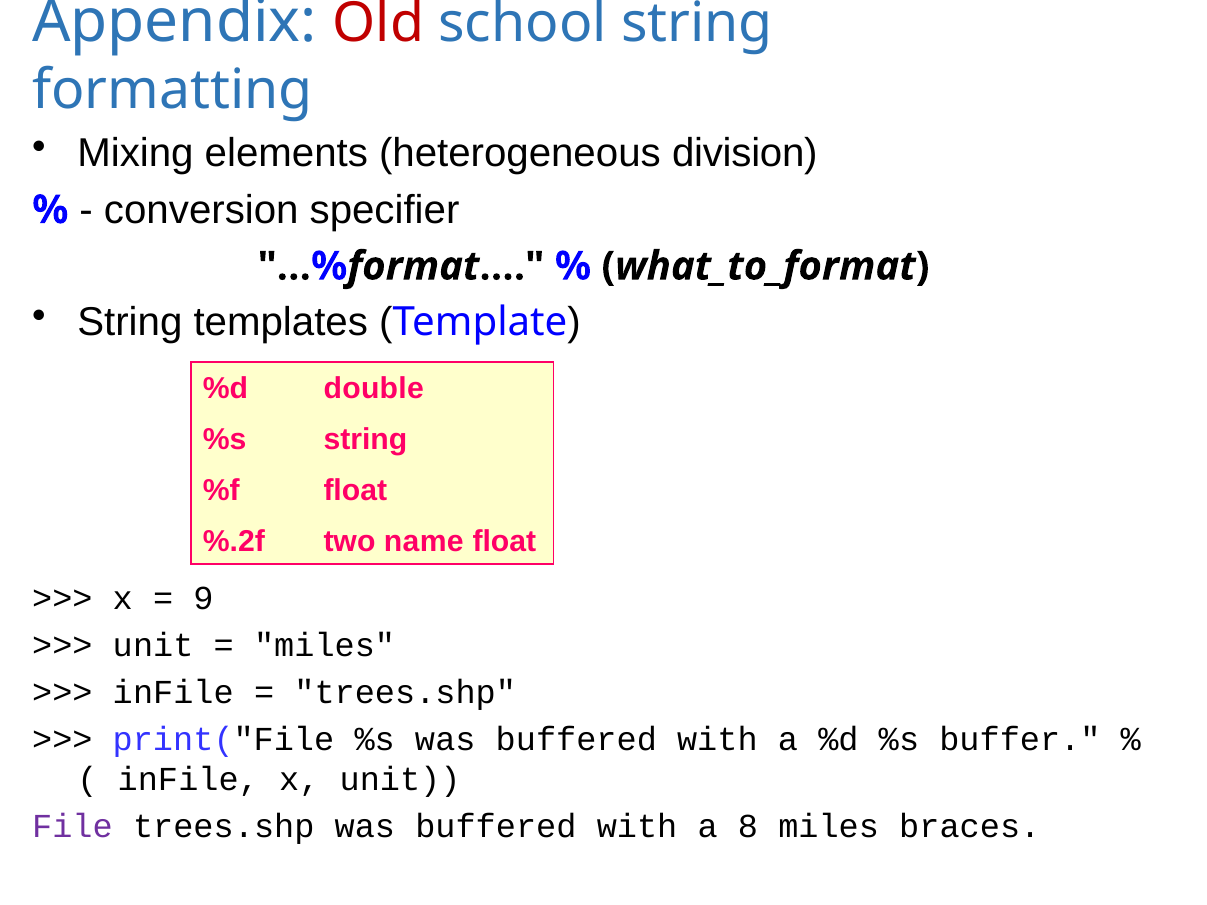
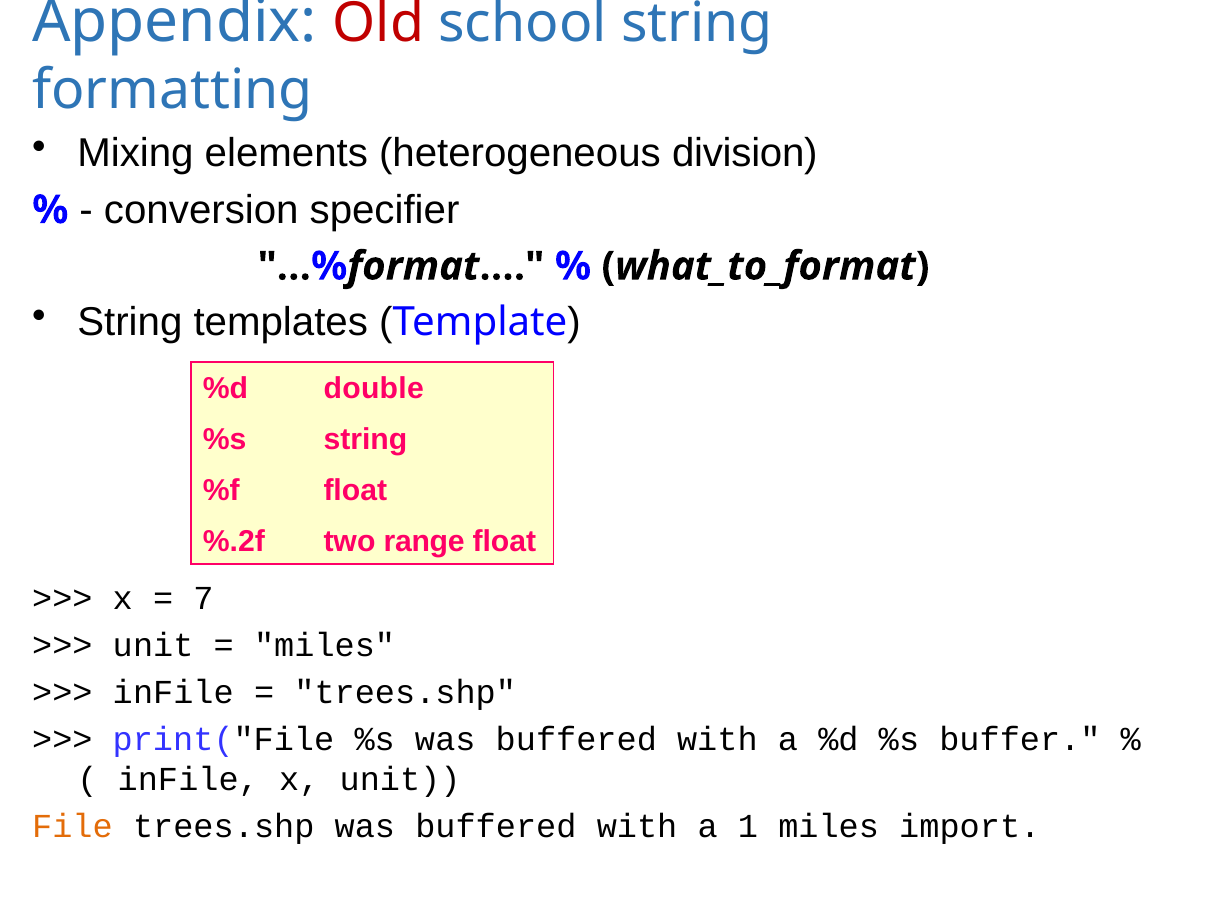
name: name -> range
9: 9 -> 7
File colour: purple -> orange
8: 8 -> 1
braces: braces -> import
